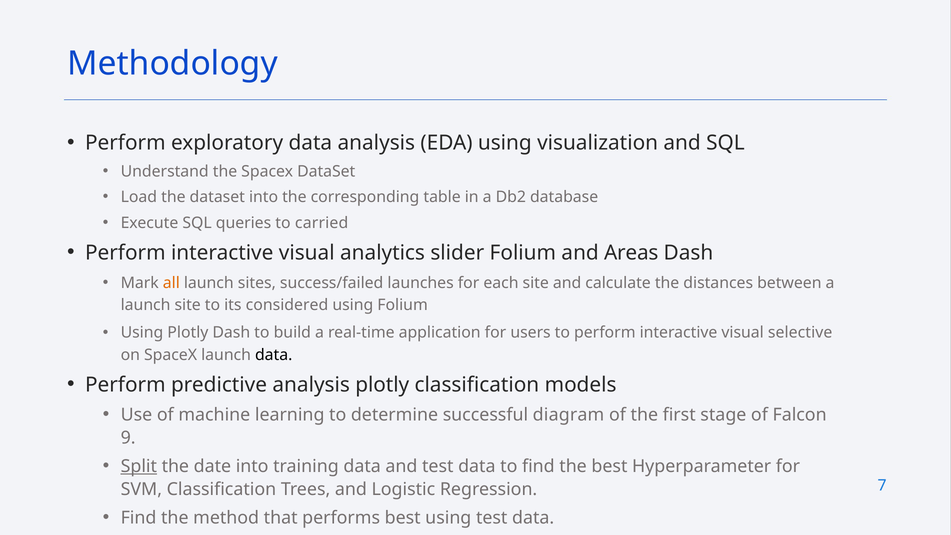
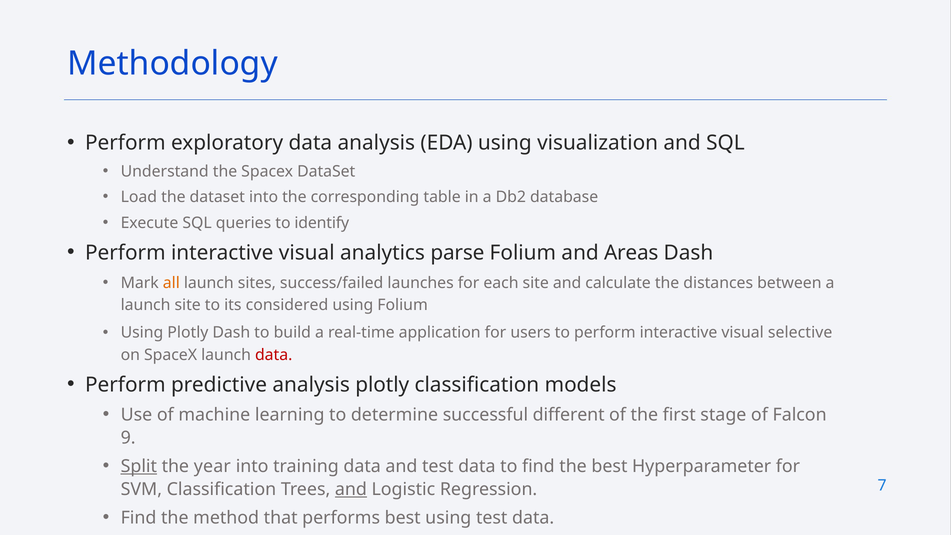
carried: carried -> identify
slider: slider -> parse
data at (274, 355) colour: black -> red
diagram: diagram -> different
date: date -> year
and at (351, 489) underline: none -> present
